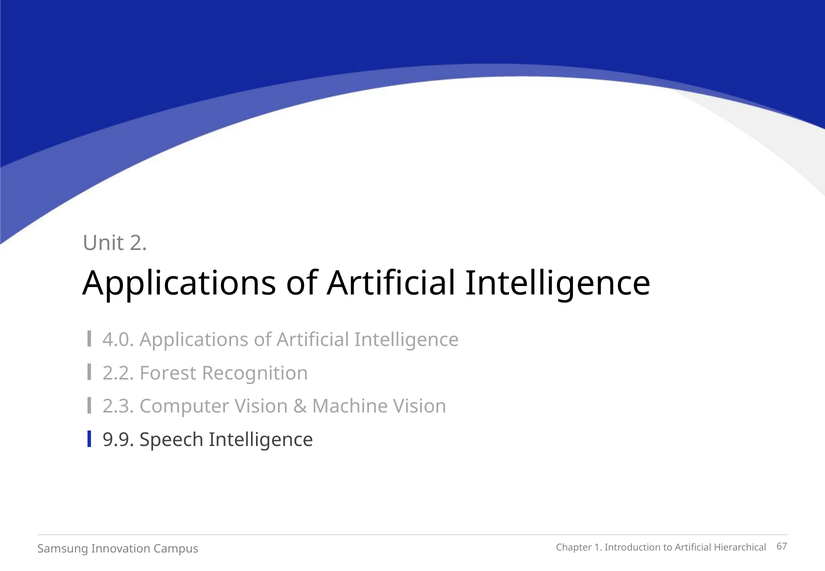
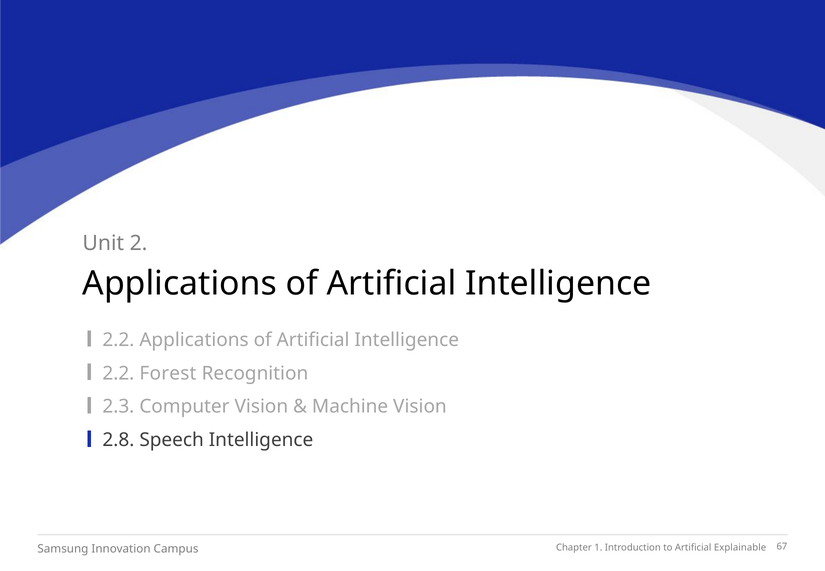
4.0 at (118, 340): 4.0 -> 2.2
9.9: 9.9 -> 2.8
Hierarchical: Hierarchical -> Explainable
